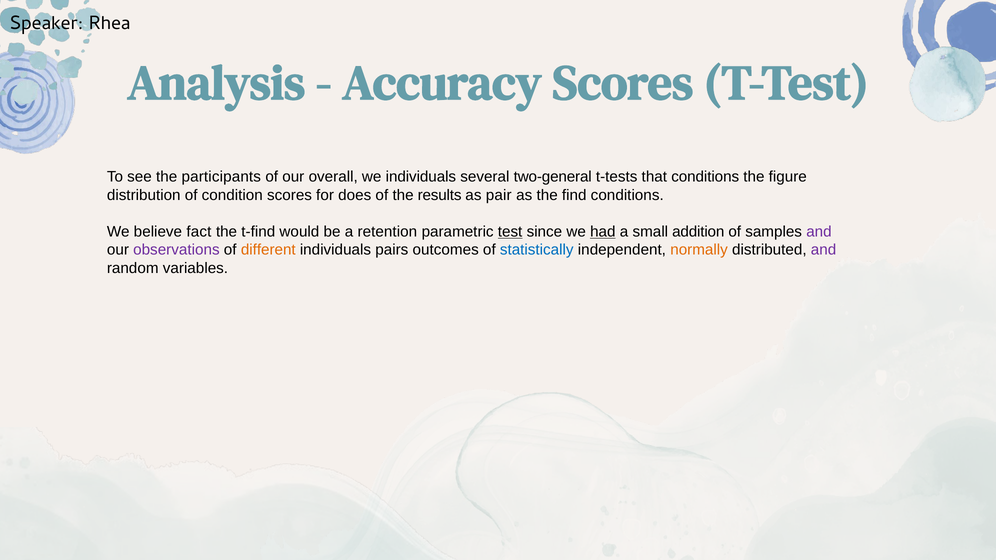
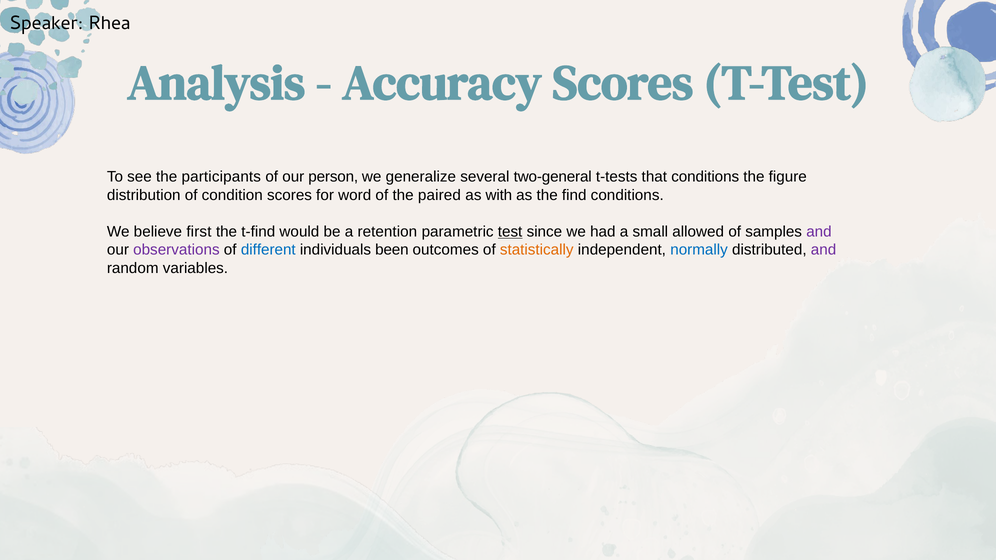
overall: overall -> person
we individuals: individuals -> generalize
does: does -> word
results: results -> paired
pair: pair -> with
fact: fact -> first
had underline: present -> none
addition: addition -> allowed
different colour: orange -> blue
pairs: pairs -> been
statistically colour: blue -> orange
normally colour: orange -> blue
